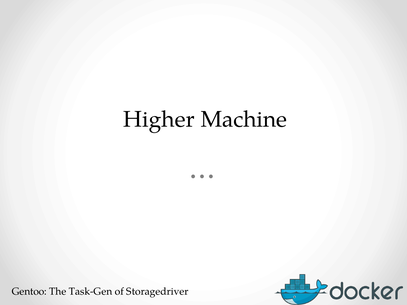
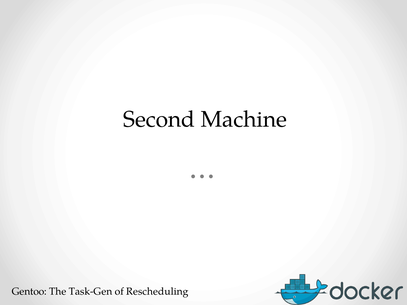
Higher: Higher -> Second
Storagedriver: Storagedriver -> Rescheduling
